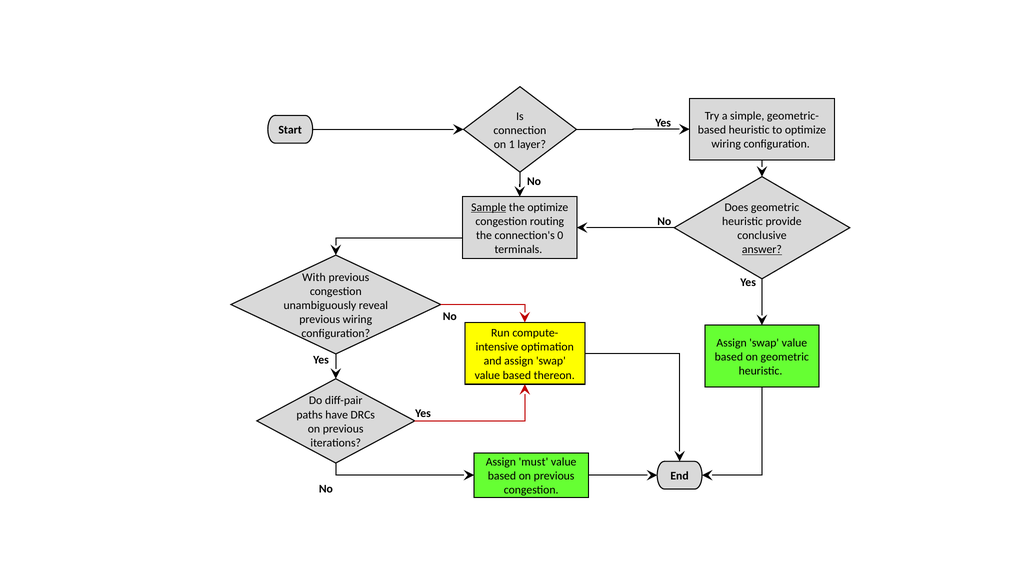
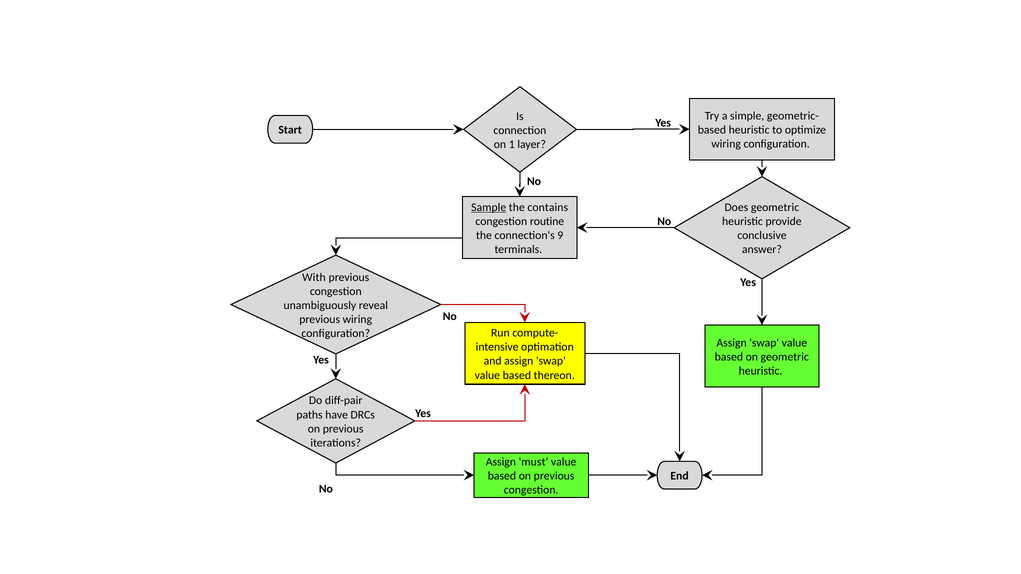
the optimize: optimize -> contains
routing: routing -> routine
0: 0 -> 9
answer underline: present -> none
